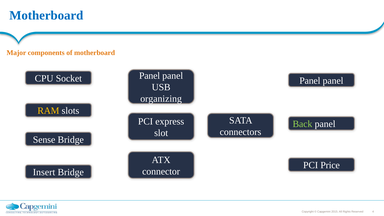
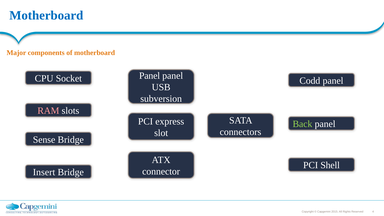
Panel at (310, 81): Panel -> Codd
organizing: organizing -> subversion
RAM colour: yellow -> pink
Price: Price -> Shell
